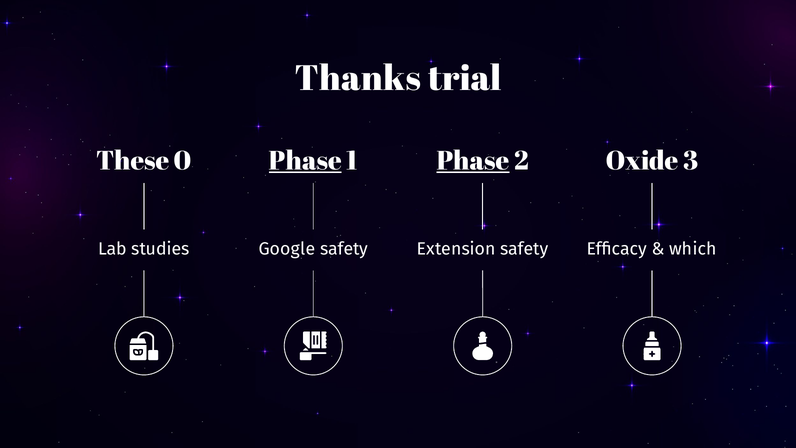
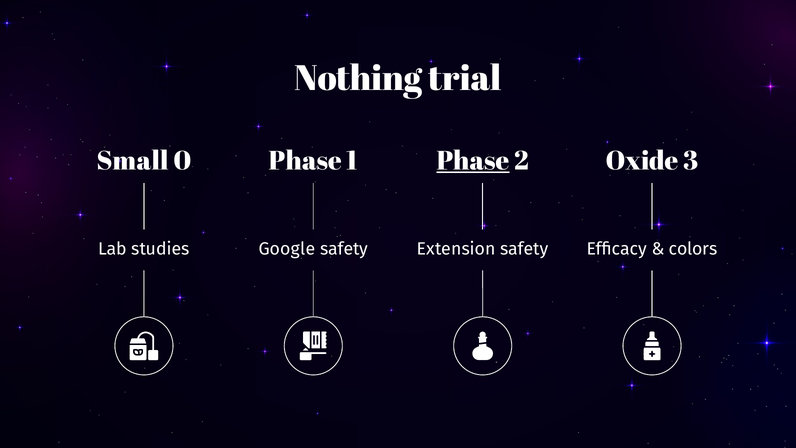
Thanks: Thanks -> Nothing
These: These -> Small
Phase at (305, 161) underline: present -> none
which: which -> colors
